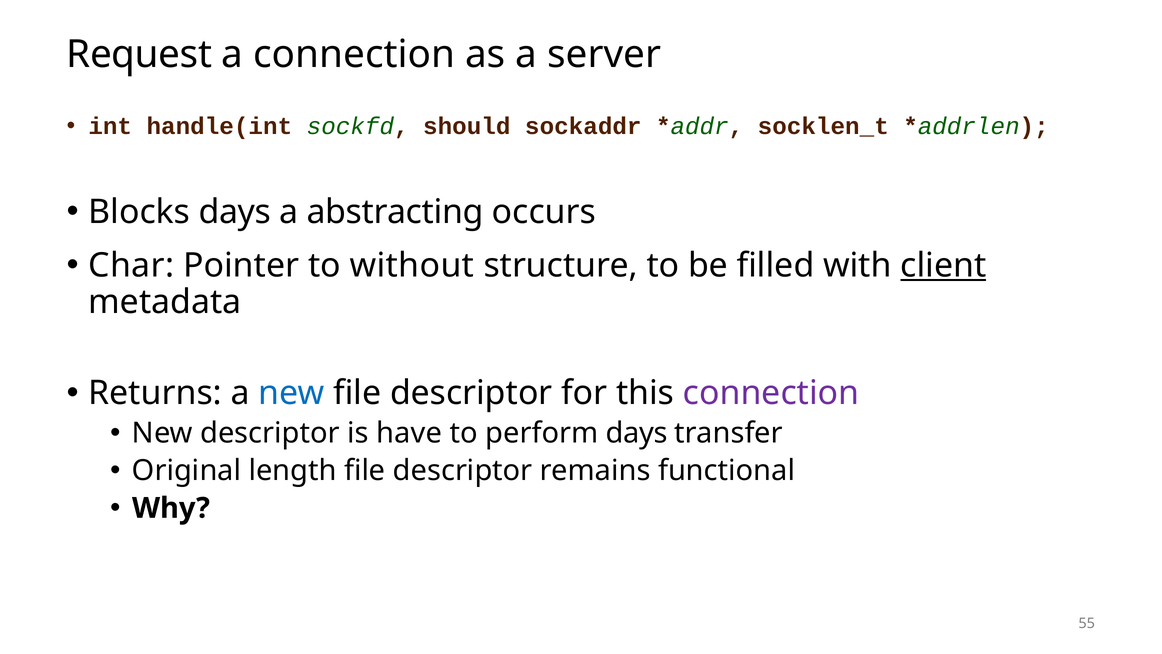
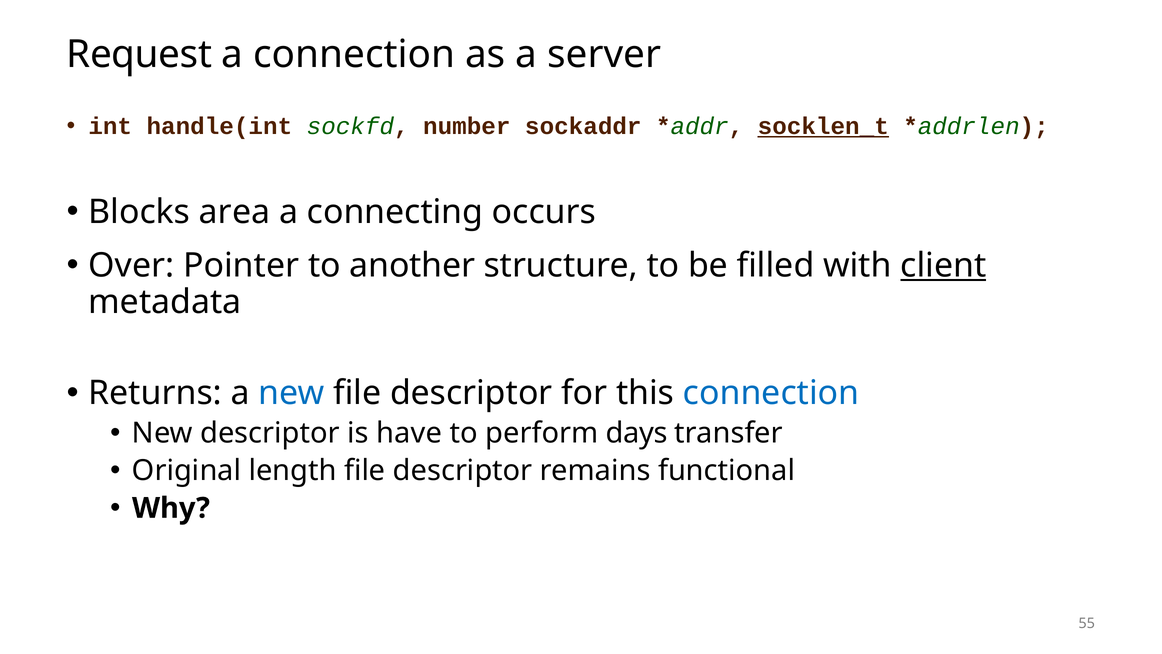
should: should -> number
socklen_t underline: none -> present
Blocks days: days -> area
abstracting: abstracting -> connecting
Char: Char -> Over
without: without -> another
connection at (771, 393) colour: purple -> blue
